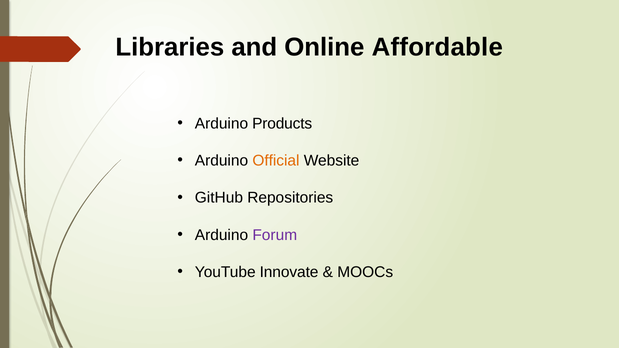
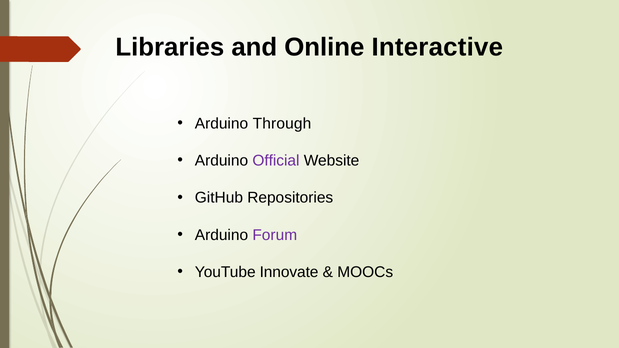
Affordable: Affordable -> Interactive
Products: Products -> Through
Official colour: orange -> purple
